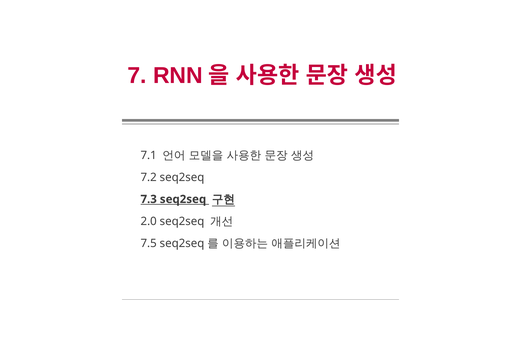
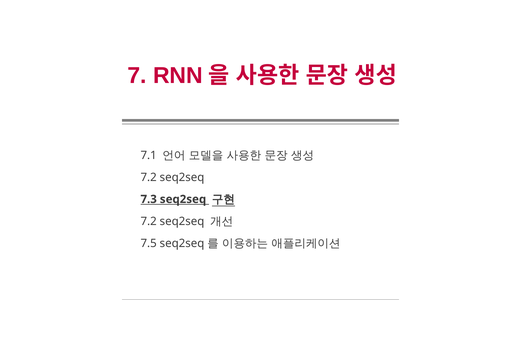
2.0 at (149, 221): 2.0 -> 7.2
